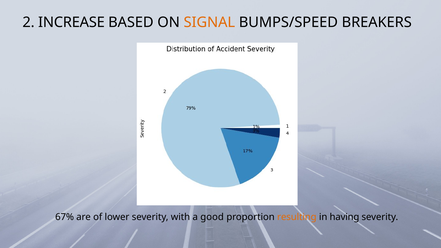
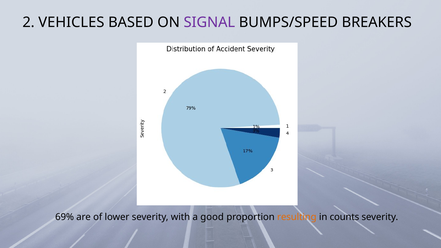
INCREASE: INCREASE -> VEHICLES
SIGNAL colour: orange -> purple
67%: 67% -> 69%
having: having -> counts
